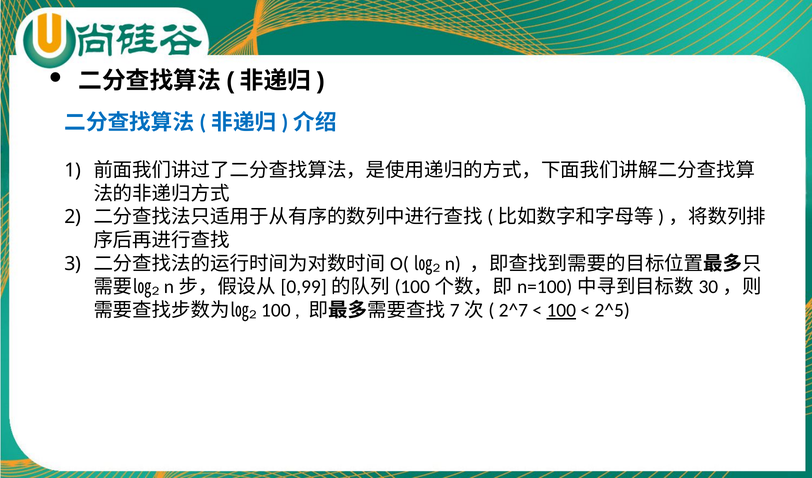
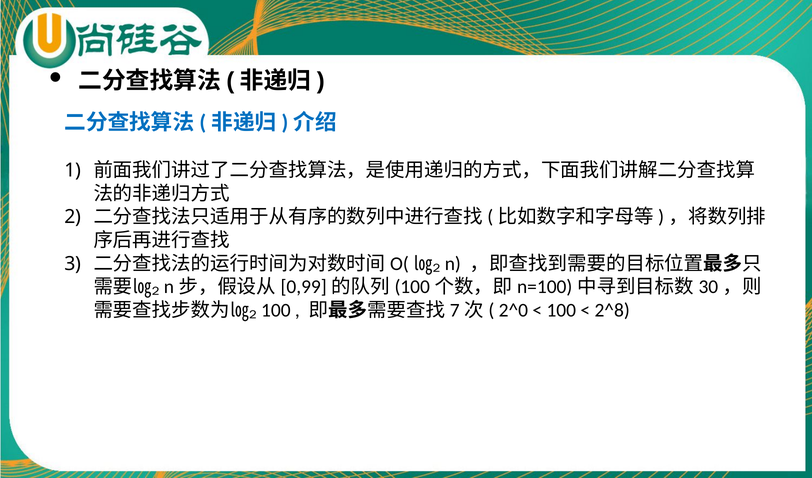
2^7: 2^7 -> 2^0
100 underline: present -> none
2^5: 2^5 -> 2^8
